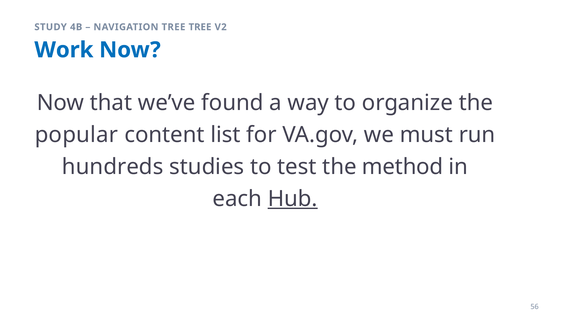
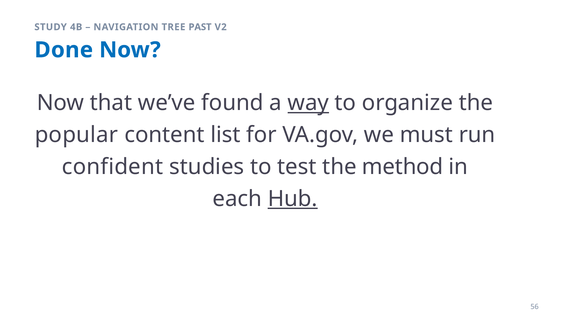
TREE TREE: TREE -> PAST
Work: Work -> Done
way underline: none -> present
hundreds: hundreds -> confident
